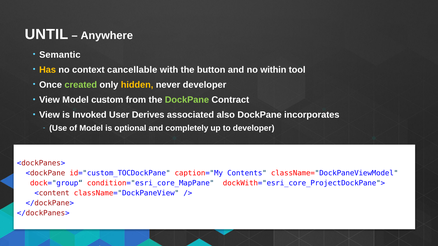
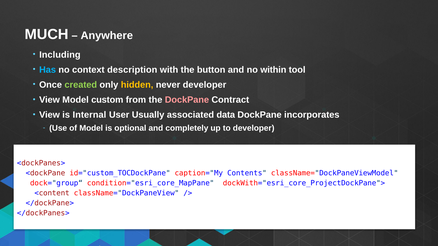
UNTIL: UNTIL -> MUCH
Semantic: Semantic -> Including
Has colour: yellow -> light blue
cancellable: cancellable -> description
DockPane at (187, 100) colour: light green -> pink
Invoked: Invoked -> Internal
Derives: Derives -> Usually
also: also -> data
